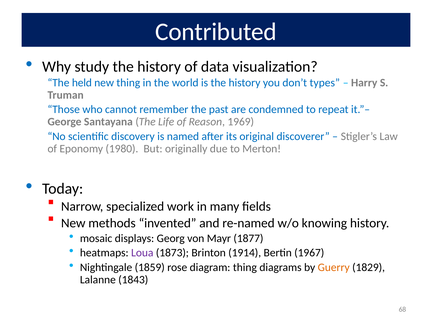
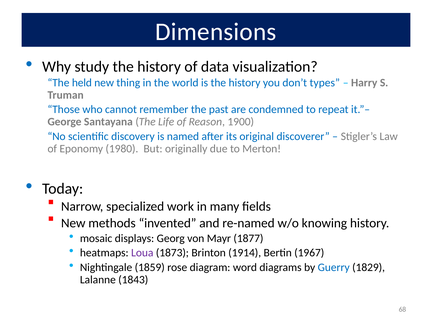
Contributed: Contributed -> Dimensions
1969: 1969 -> 1900
diagram thing: thing -> word
Guerry colour: orange -> blue
